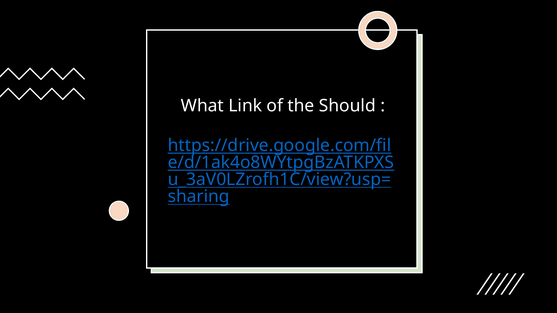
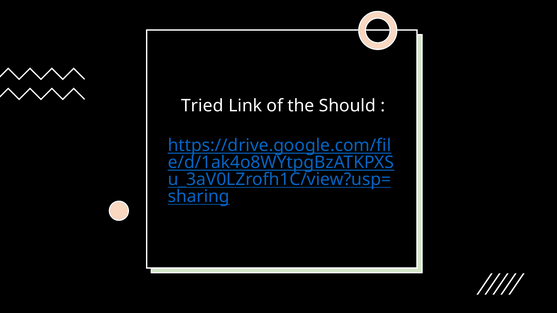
What: What -> Tried
